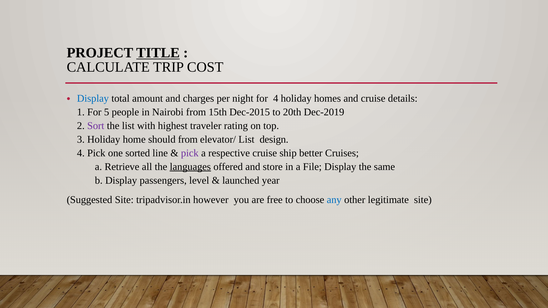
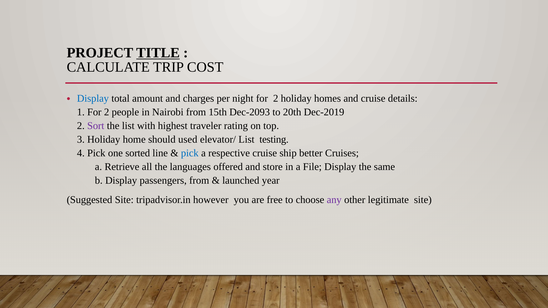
night for 4: 4 -> 2
1 For 5: 5 -> 2
Dec-2015: Dec-2015 -> Dec-2093
should from: from -> used
design: design -> testing
pick at (190, 153) colour: purple -> blue
languages underline: present -> none
passengers level: level -> from
any colour: blue -> purple
